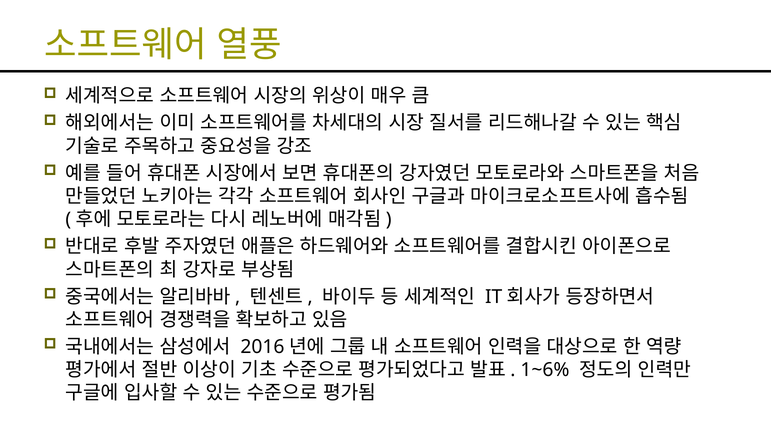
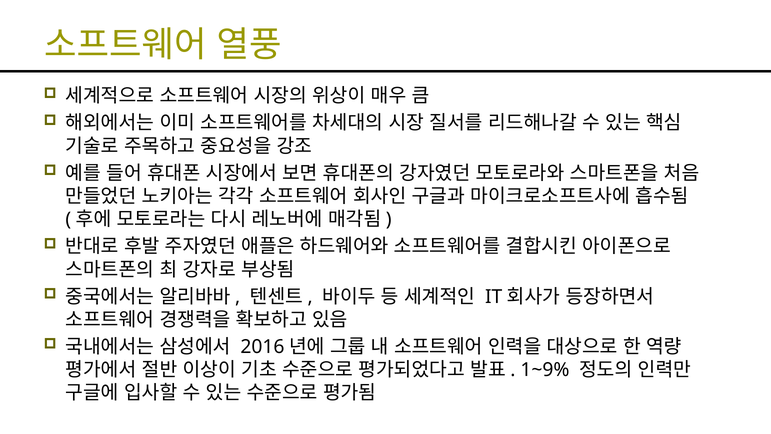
1~6%: 1~6% -> 1~9%
